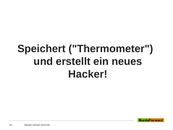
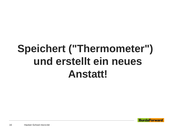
Hacker: Hacker -> Anstatt
